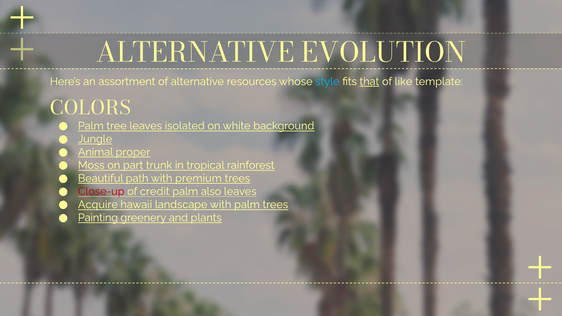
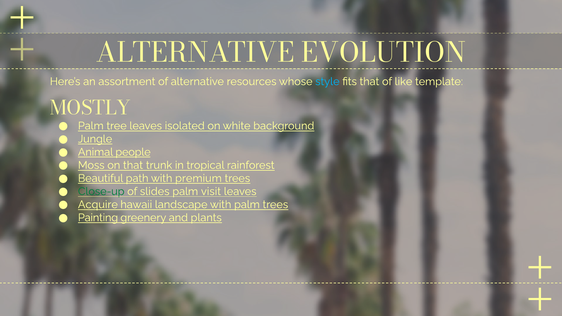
that at (369, 82) underline: present -> none
COLORS: COLORS -> MOSTLY
proper: proper -> people
on part: part -> that
Close-up colour: red -> green
credit: credit -> slides
also: also -> visit
